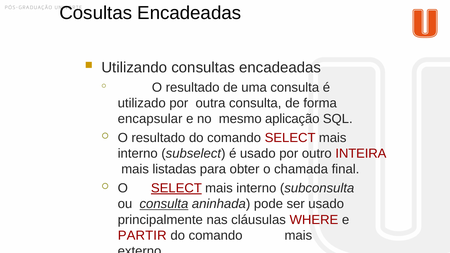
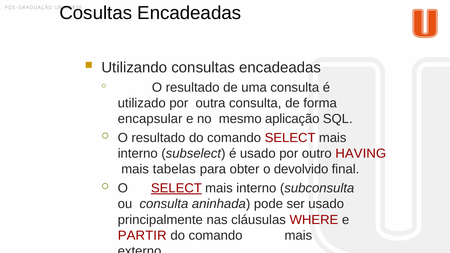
INTEIRA: INTEIRA -> HAVING
listadas: listadas -> tabelas
chamada: chamada -> devolvido
consulta at (164, 204) underline: present -> none
